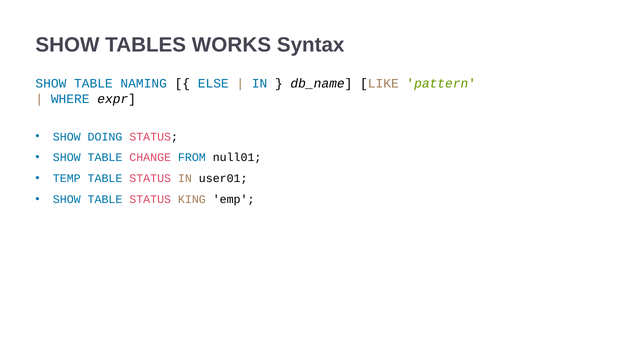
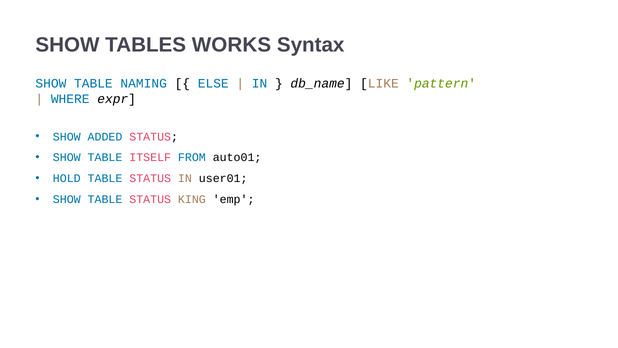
DOING: DOING -> ADDED
CHANGE: CHANGE -> ITSELF
null01: null01 -> auto01
TEMP: TEMP -> HOLD
